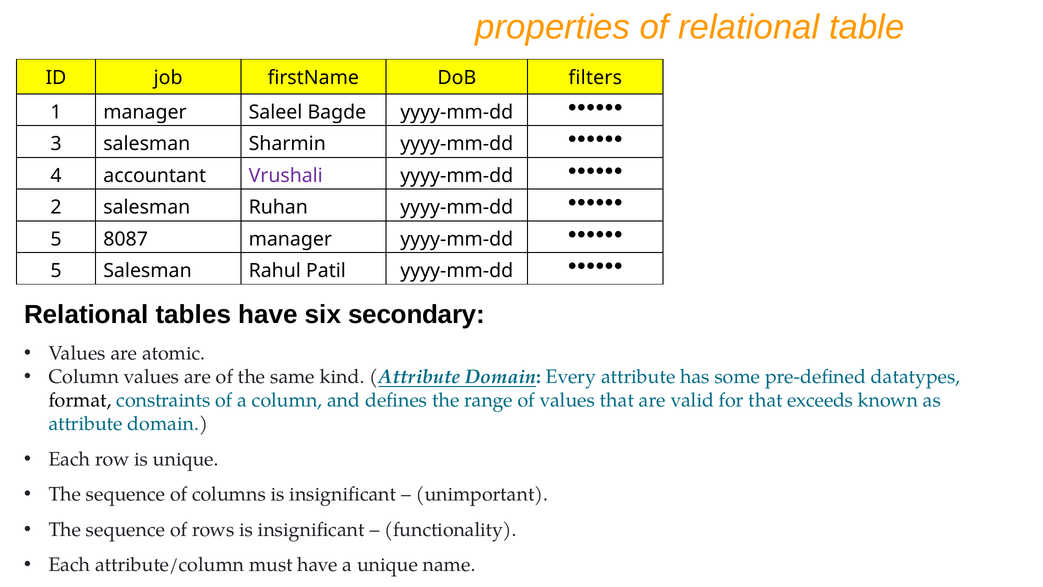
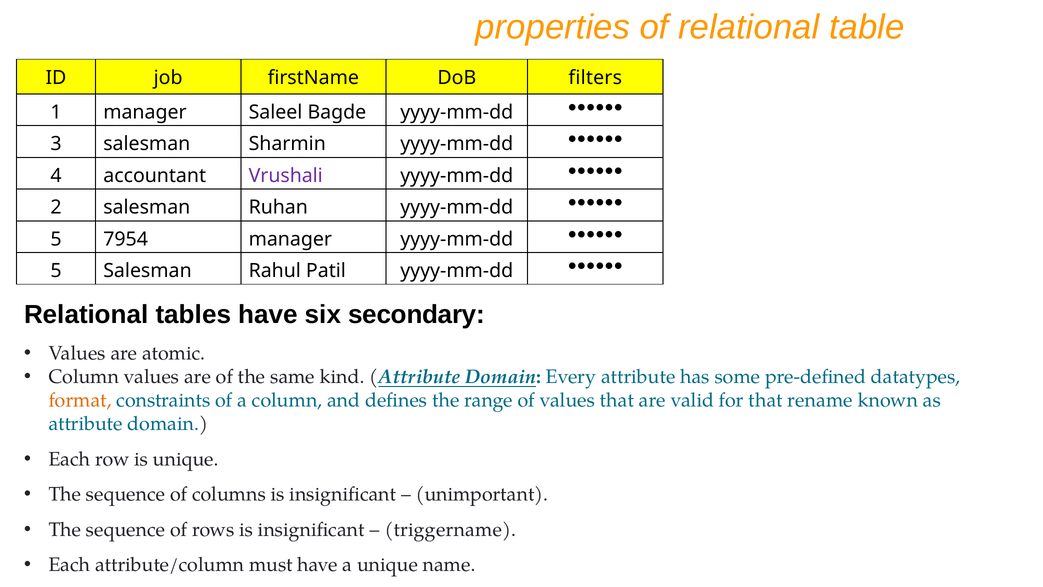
8087: 8087 -> 7954
format colour: black -> orange
exceeds: exceeds -> rename
functionality: functionality -> triggername
